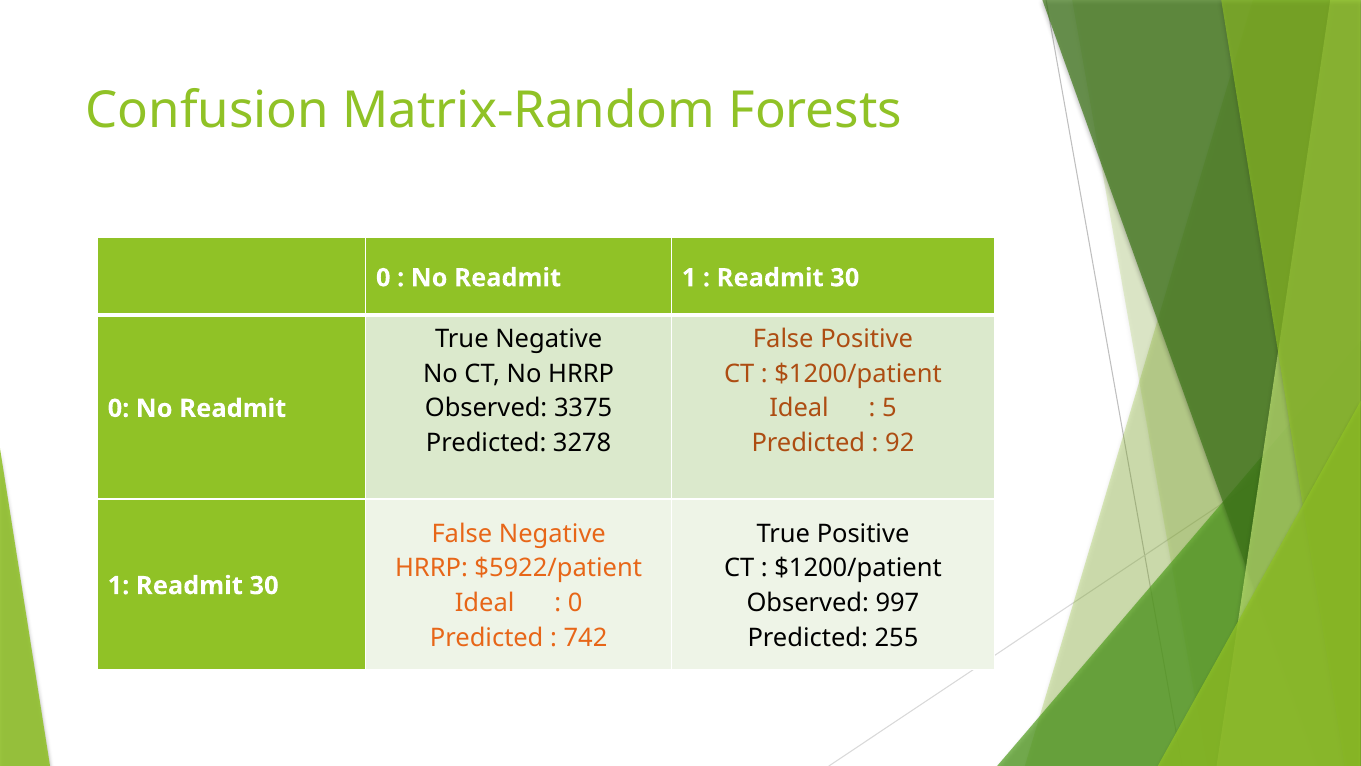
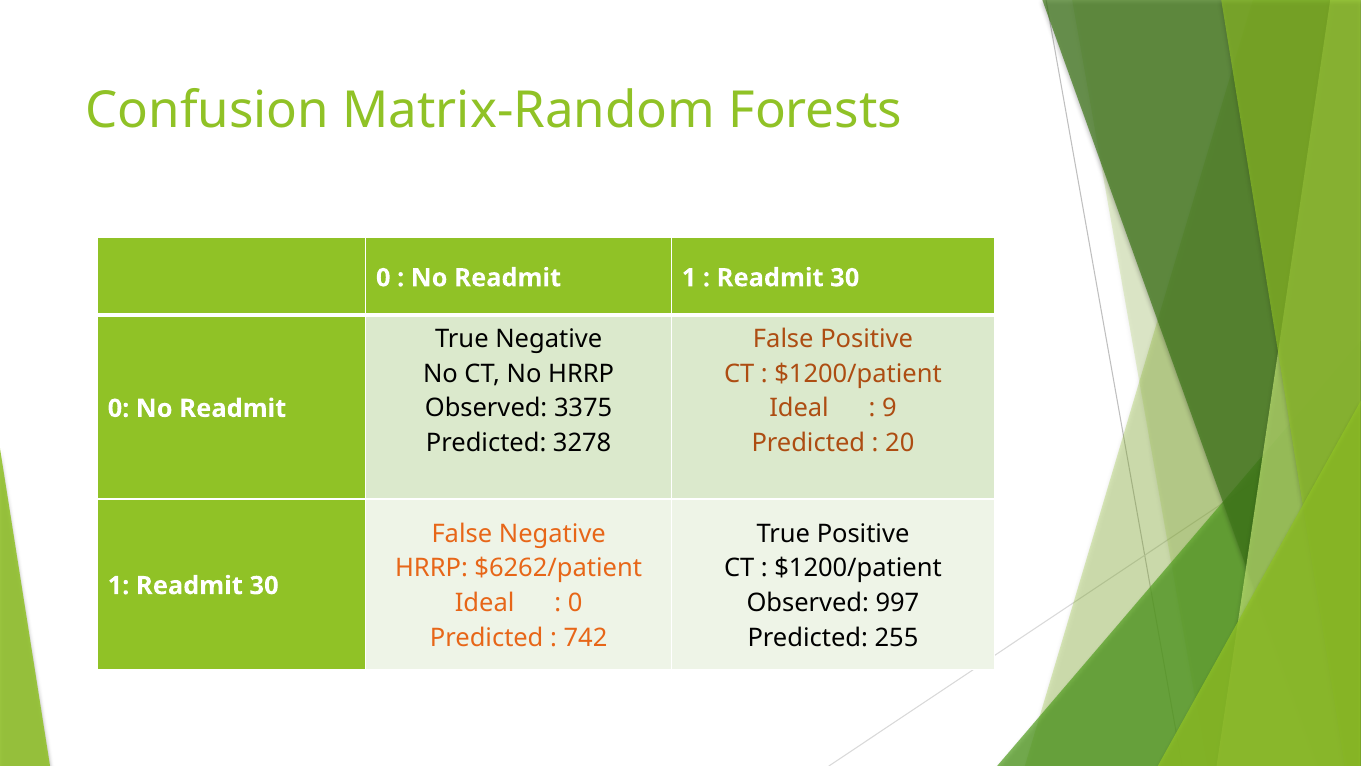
5: 5 -> 9
92: 92 -> 20
$5922/patient: $5922/patient -> $6262/patient
